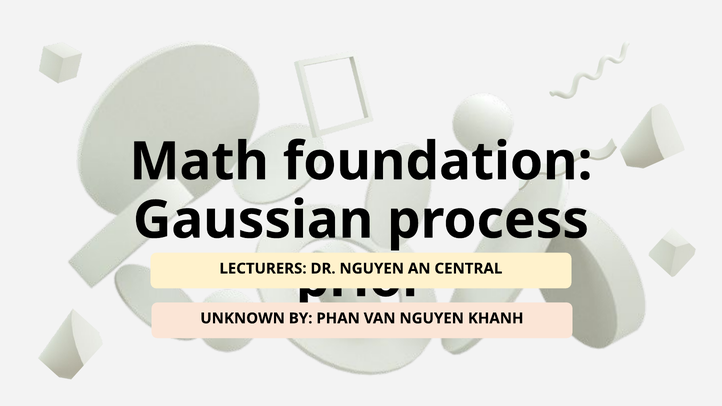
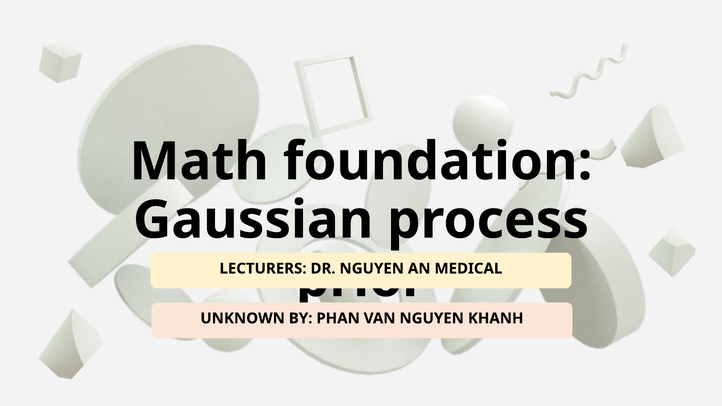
CENTRAL: CENTRAL -> MEDICAL
